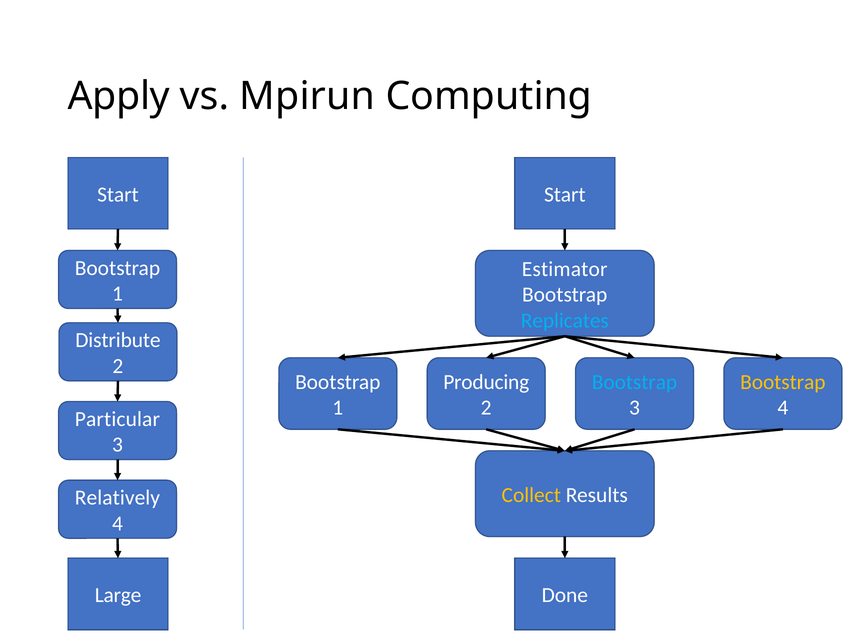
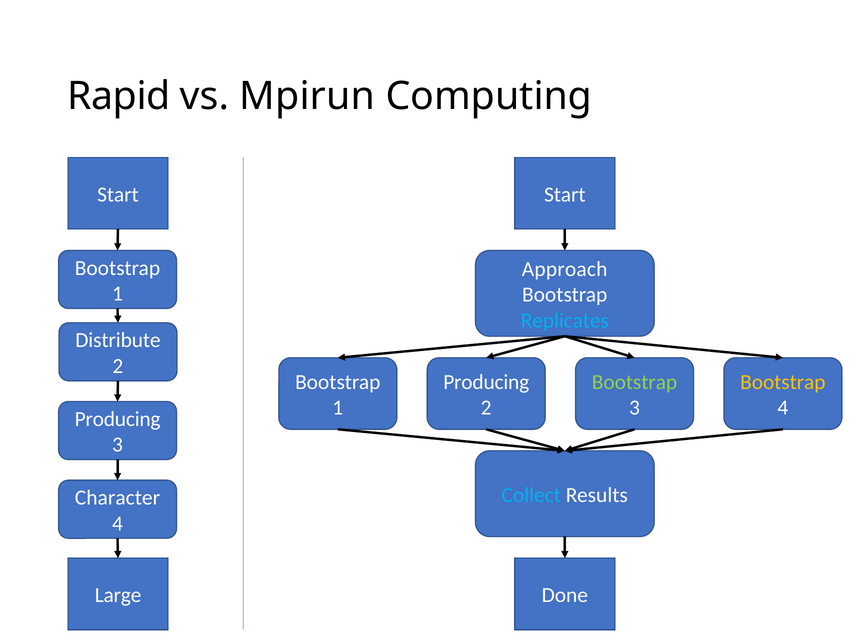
Apply: Apply -> Rapid
Estimator: Estimator -> Approach
Bootstrap at (635, 382) colour: light blue -> light green
Particular at (117, 419): Particular -> Producing
Collect colour: yellow -> light blue
Relatively: Relatively -> Character
